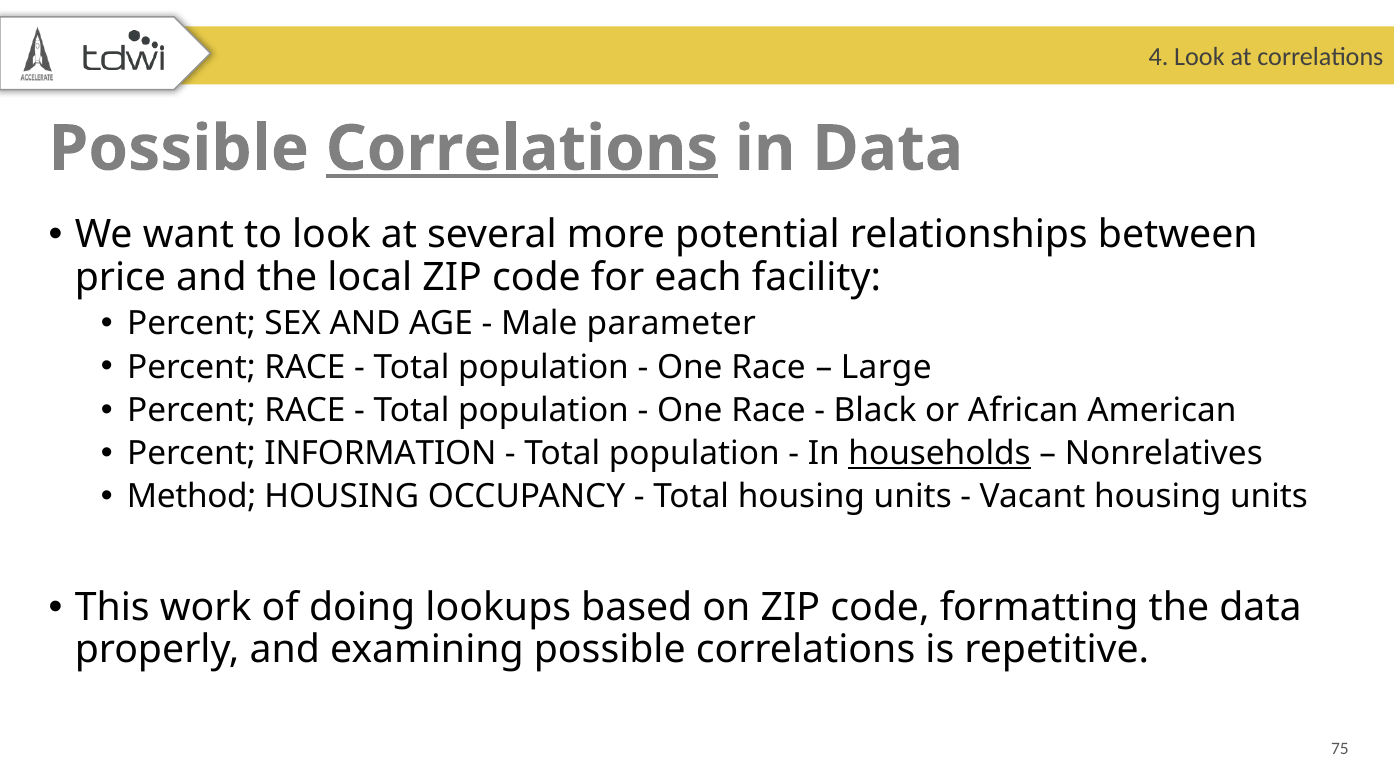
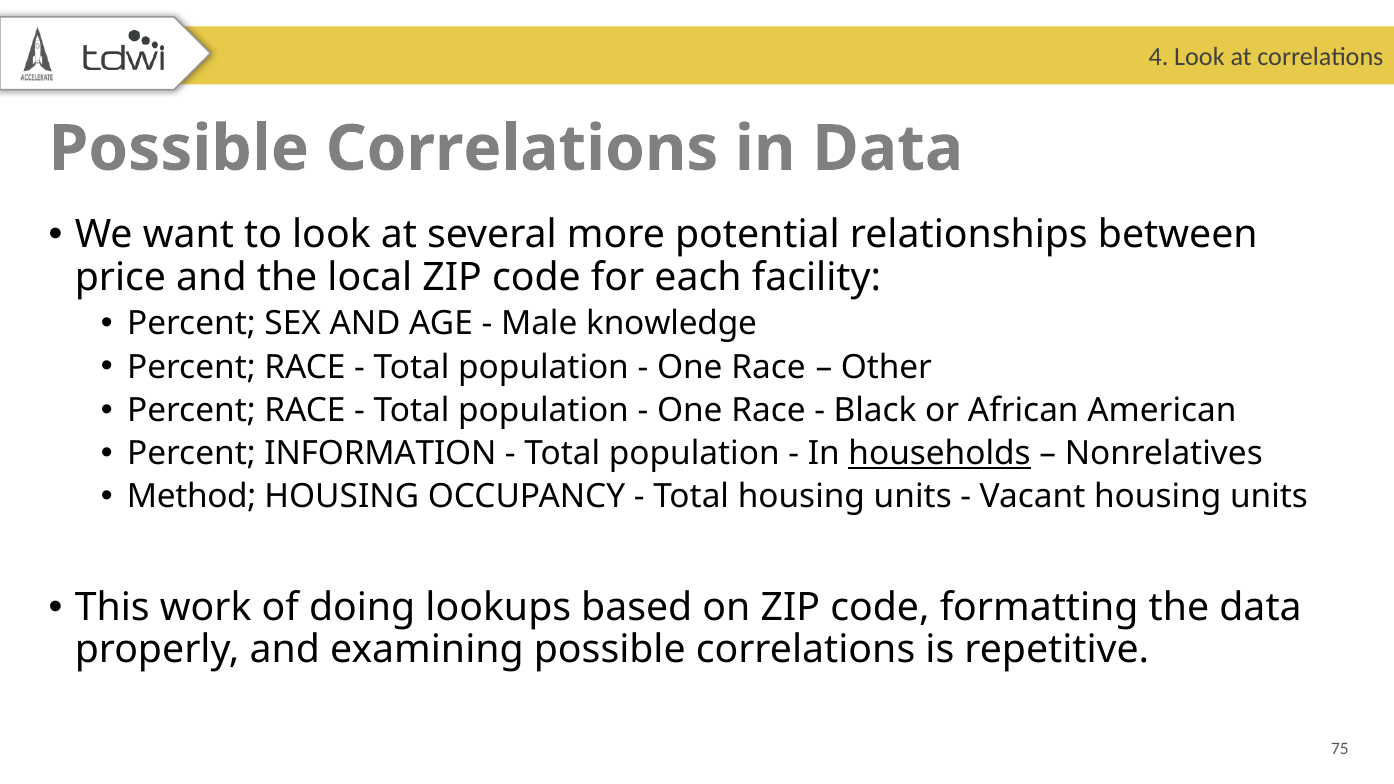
Correlations at (522, 149) underline: present -> none
parameter: parameter -> knowledge
Large: Large -> Other
